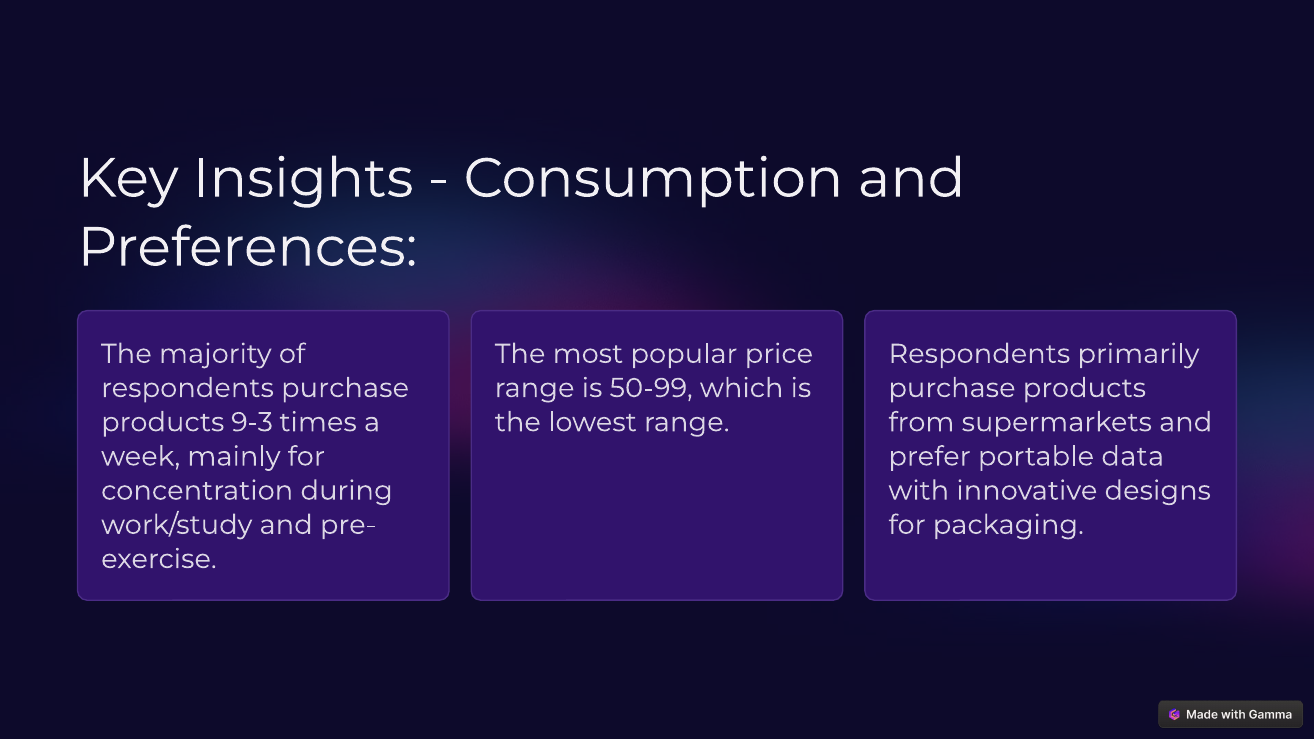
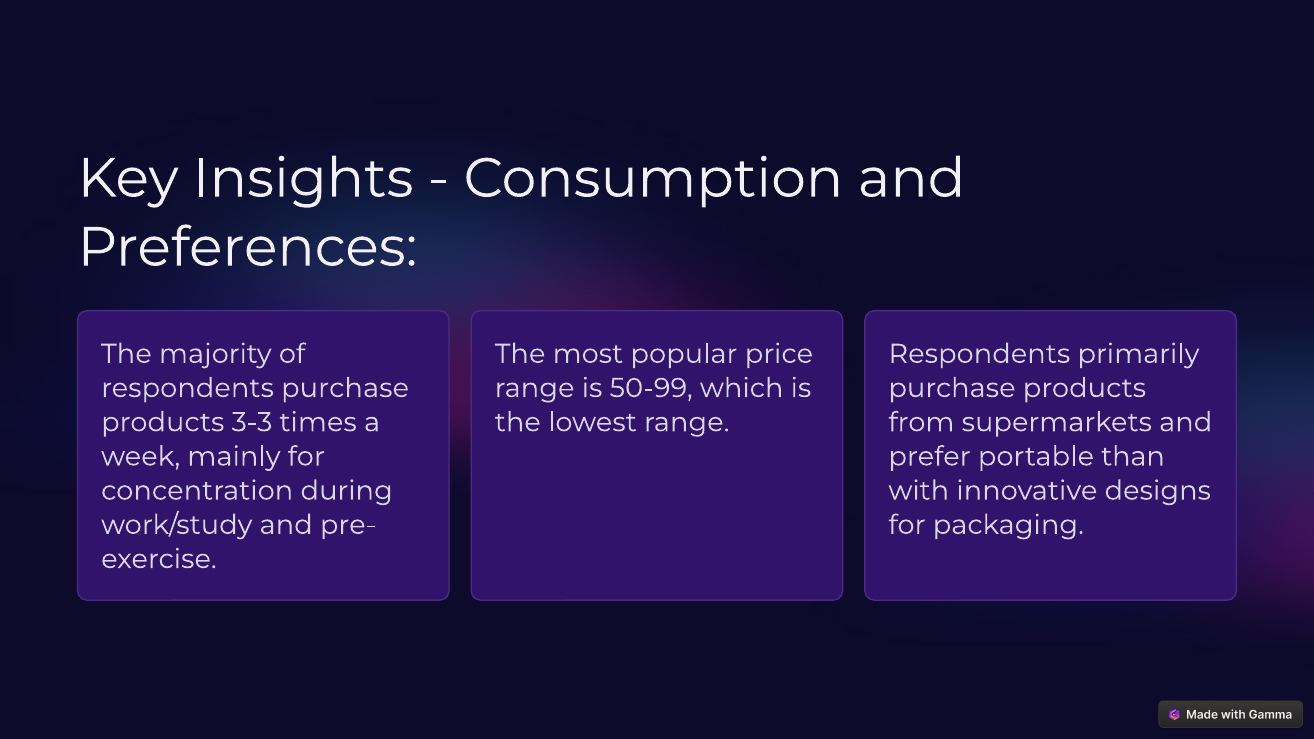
9-3: 9-3 -> 3-3
data: data -> than
